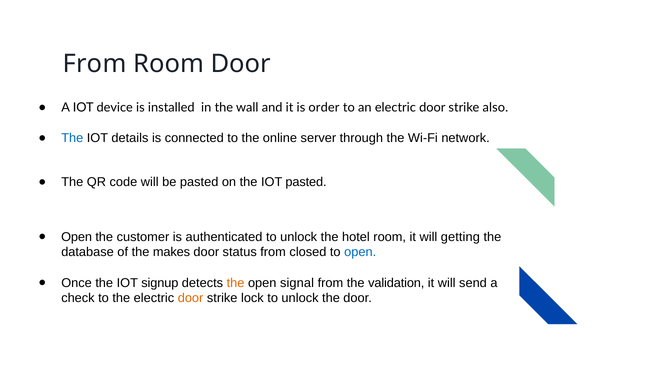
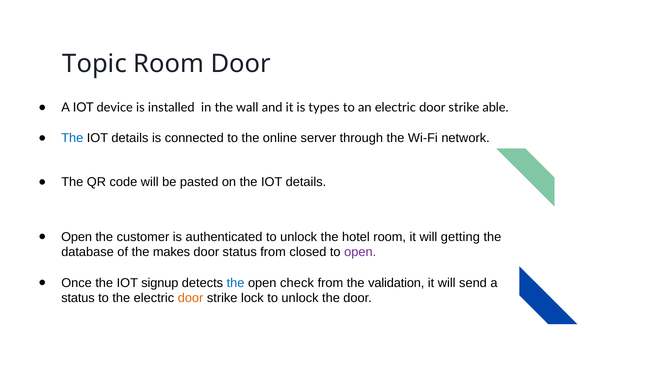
From at (95, 64): From -> Topic
order: order -> types
also: also -> able
on the IOT pasted: pasted -> details
open at (360, 253) colour: blue -> purple
the at (236, 283) colour: orange -> blue
signal: signal -> check
check at (78, 299): check -> status
